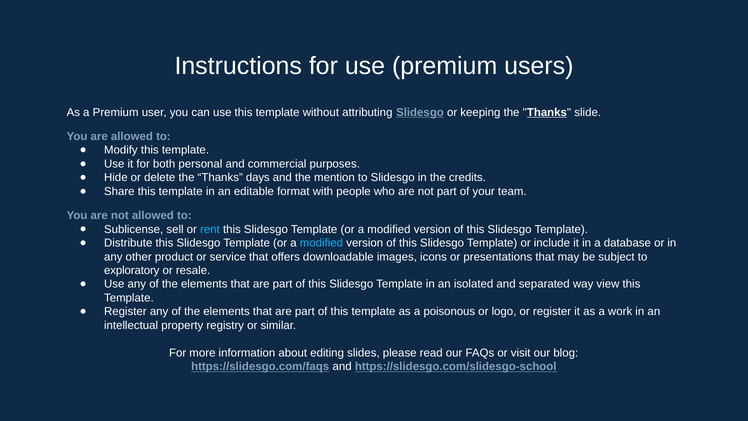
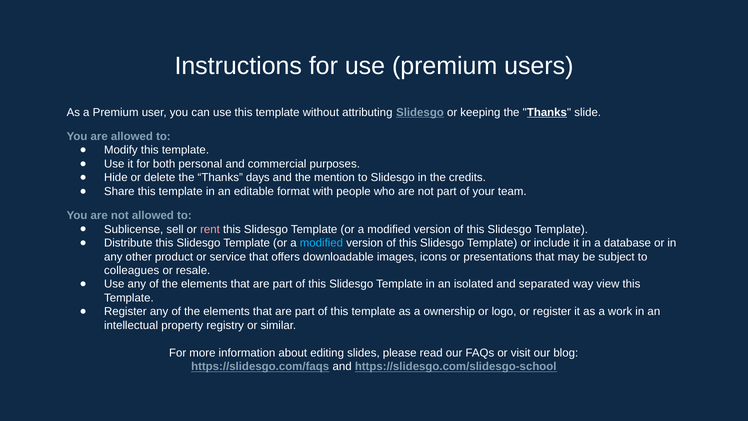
rent colour: light blue -> pink
exploratory: exploratory -> colleagues
poisonous: poisonous -> ownership
